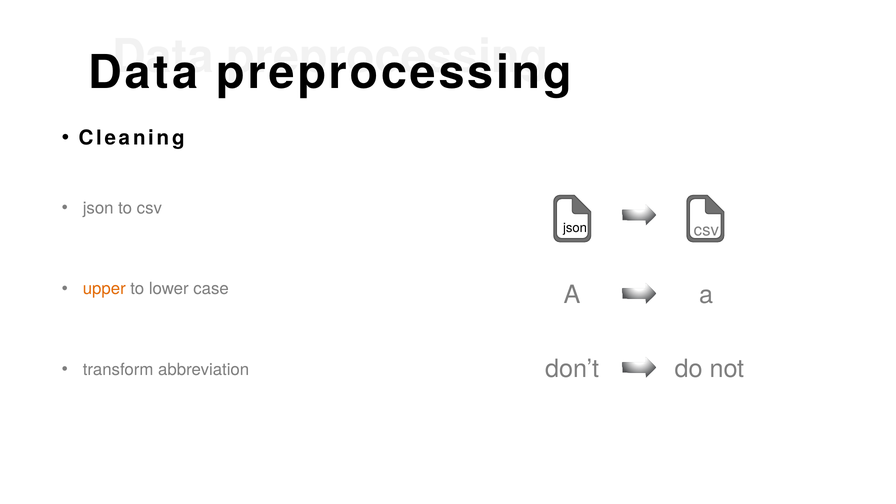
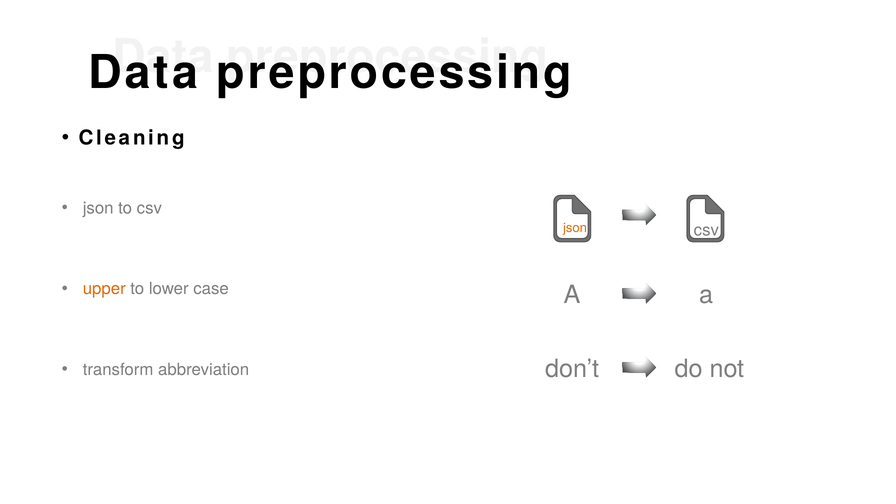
json at (575, 228) colour: black -> orange
